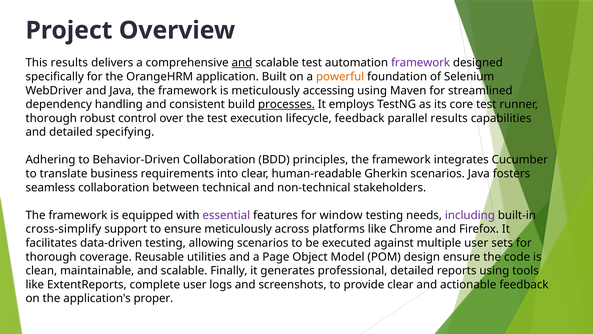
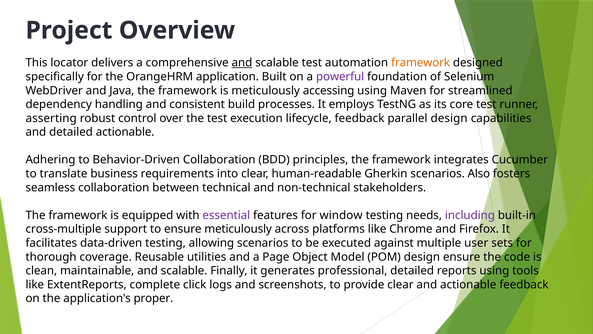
This results: results -> locator
framework at (421, 63) colour: purple -> orange
powerful colour: orange -> purple
processes underline: present -> none
thorough at (51, 118): thorough -> asserting
parallel results: results -> design
detailed specifying: specifying -> actionable
scenarios Java: Java -> Also
cross-simplify: cross-simplify -> cross-multiple
complete user: user -> click
